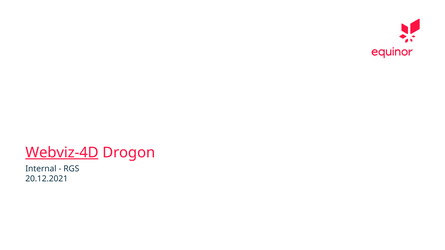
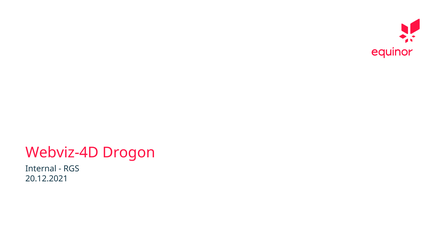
Webviz-4D underline: present -> none
